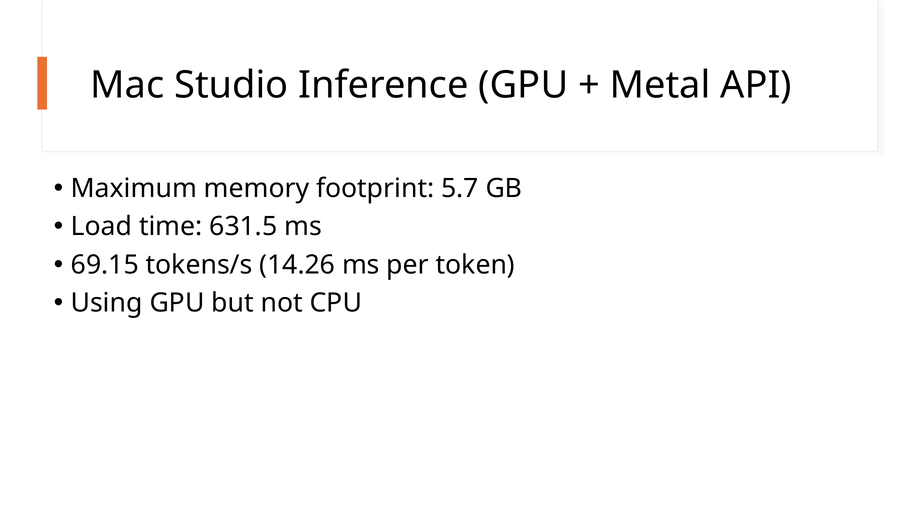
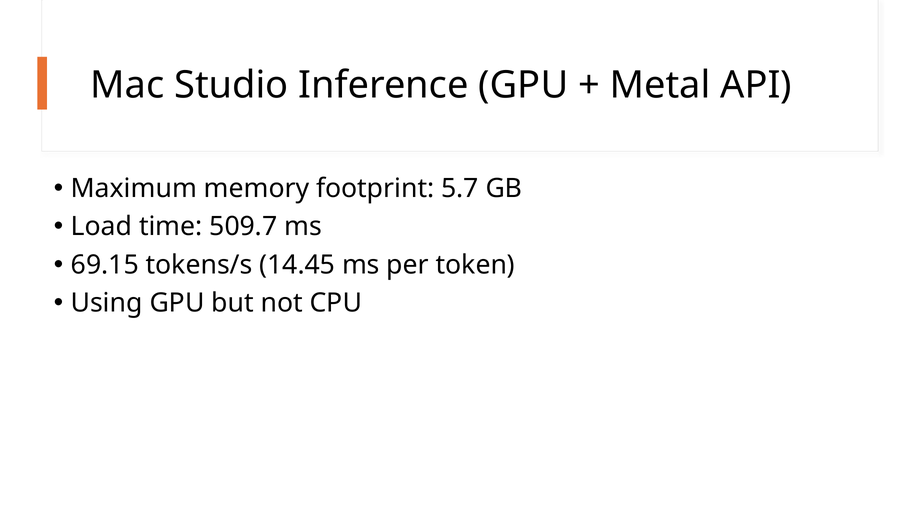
631.5: 631.5 -> 509.7
14.26: 14.26 -> 14.45
